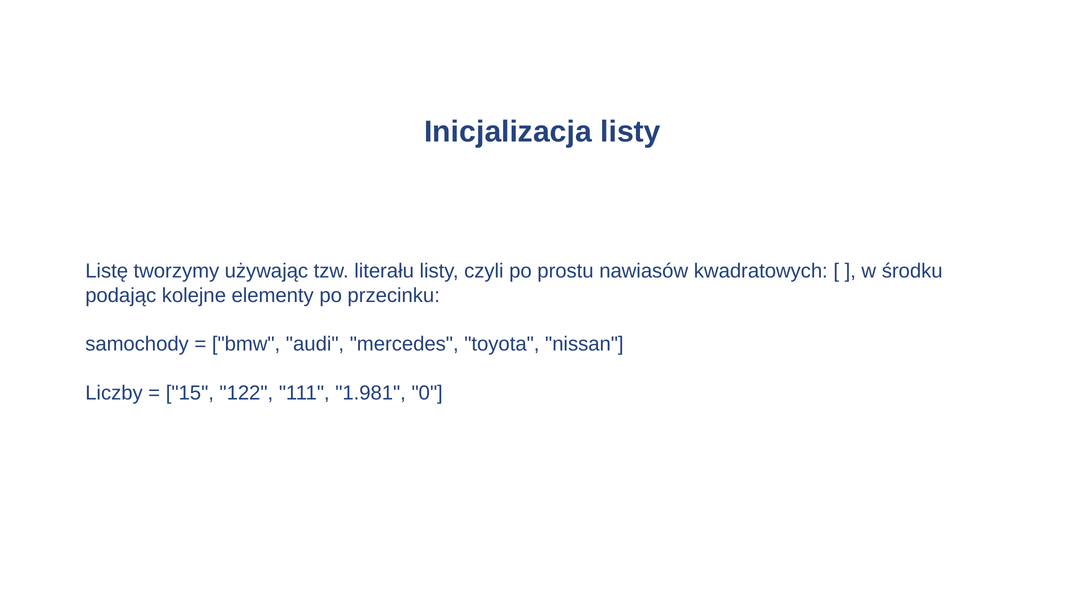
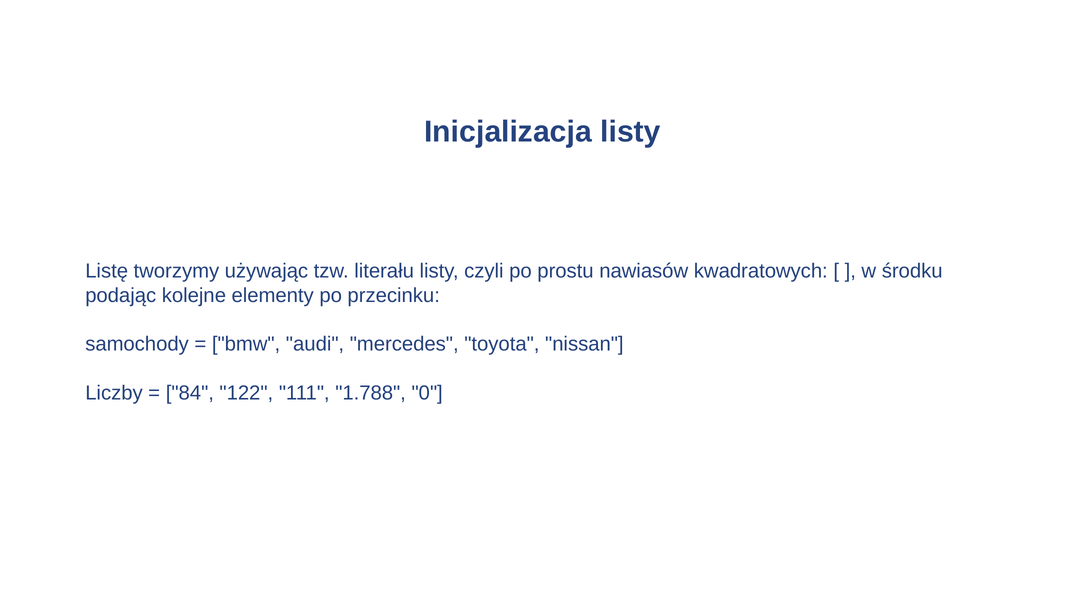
15: 15 -> 84
1.981: 1.981 -> 1.788
